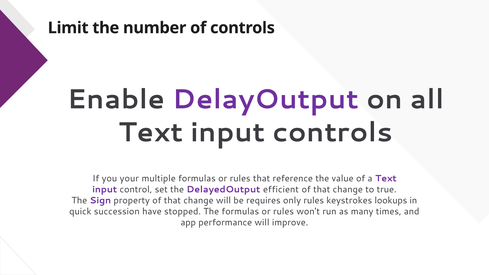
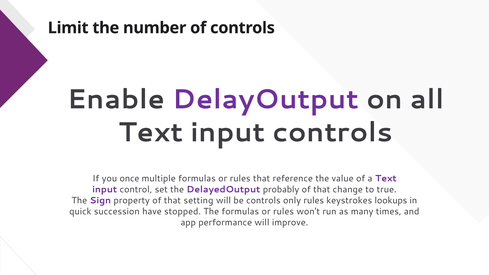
your: your -> once
efficient: efficient -> probably
property of that change: change -> setting
be requires: requires -> controls
